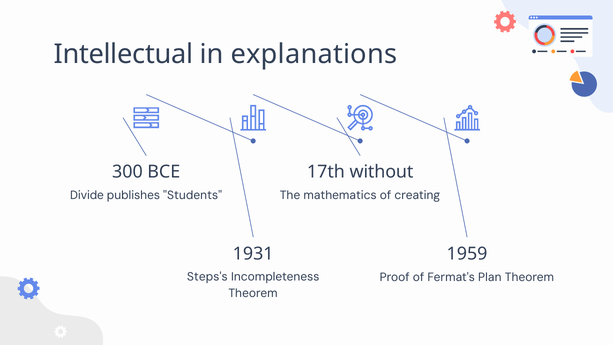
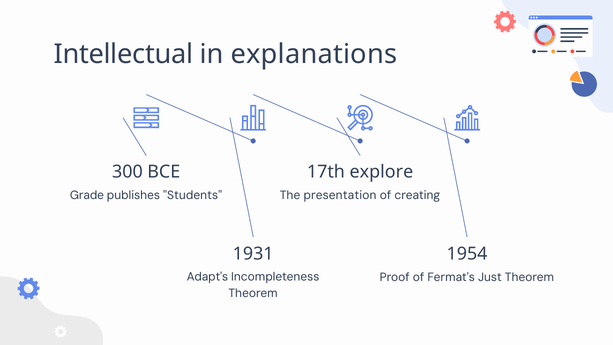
without: without -> explore
Divide: Divide -> Grade
mathematics: mathematics -> presentation
1959: 1959 -> 1954
Steps's: Steps's -> Adapt's
Plan: Plan -> Just
